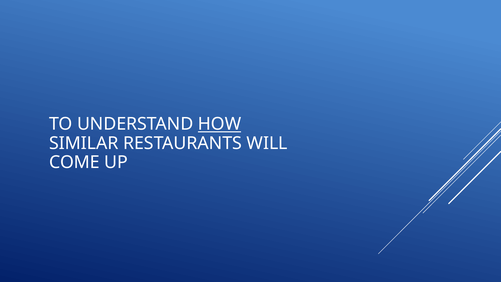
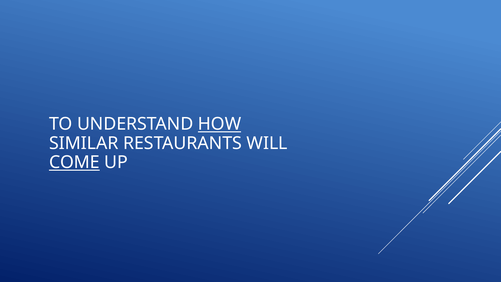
COME underline: none -> present
